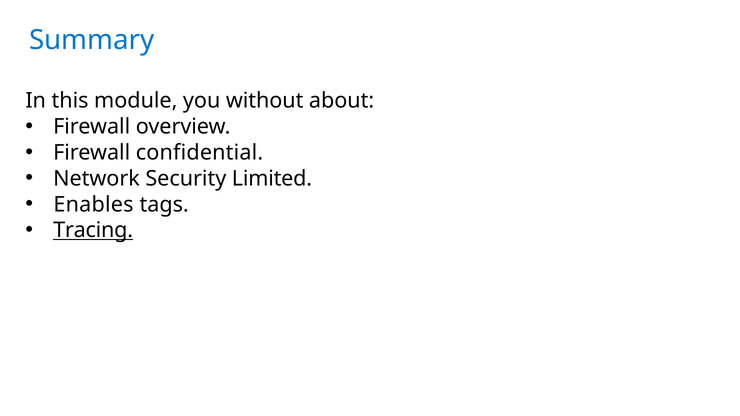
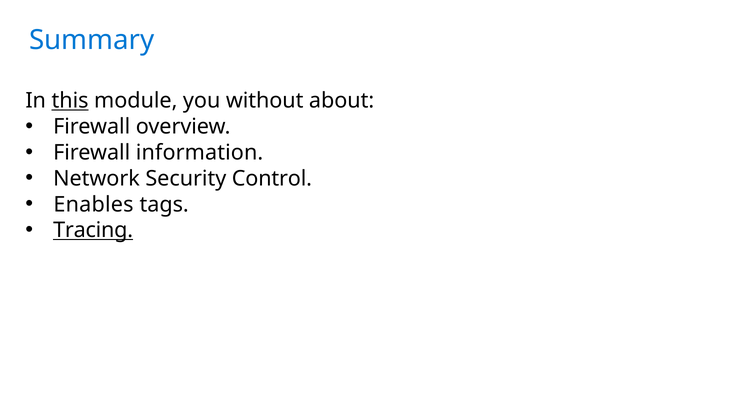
this underline: none -> present
confidential: confidential -> information
Limited: Limited -> Control
